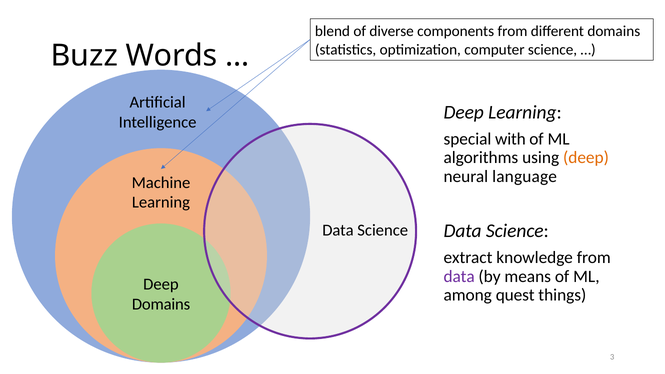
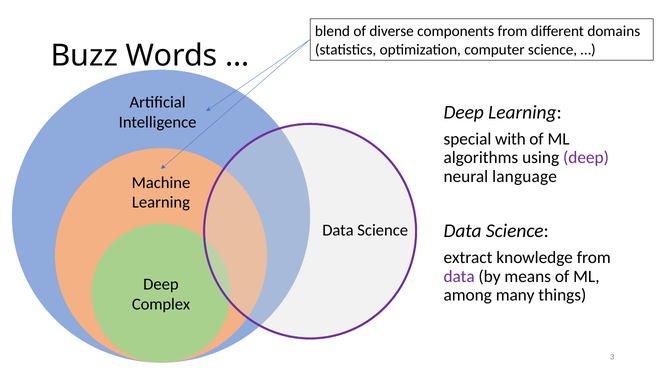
deep at (586, 158) colour: orange -> purple
quest: quest -> many
Domains at (161, 304): Domains -> Complex
